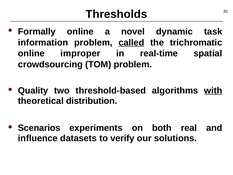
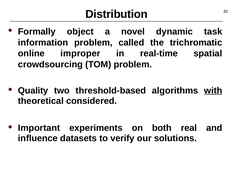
Thresholds: Thresholds -> Distribution
Formally online: online -> object
called underline: present -> none
distribution: distribution -> considered
Scenarios: Scenarios -> Important
